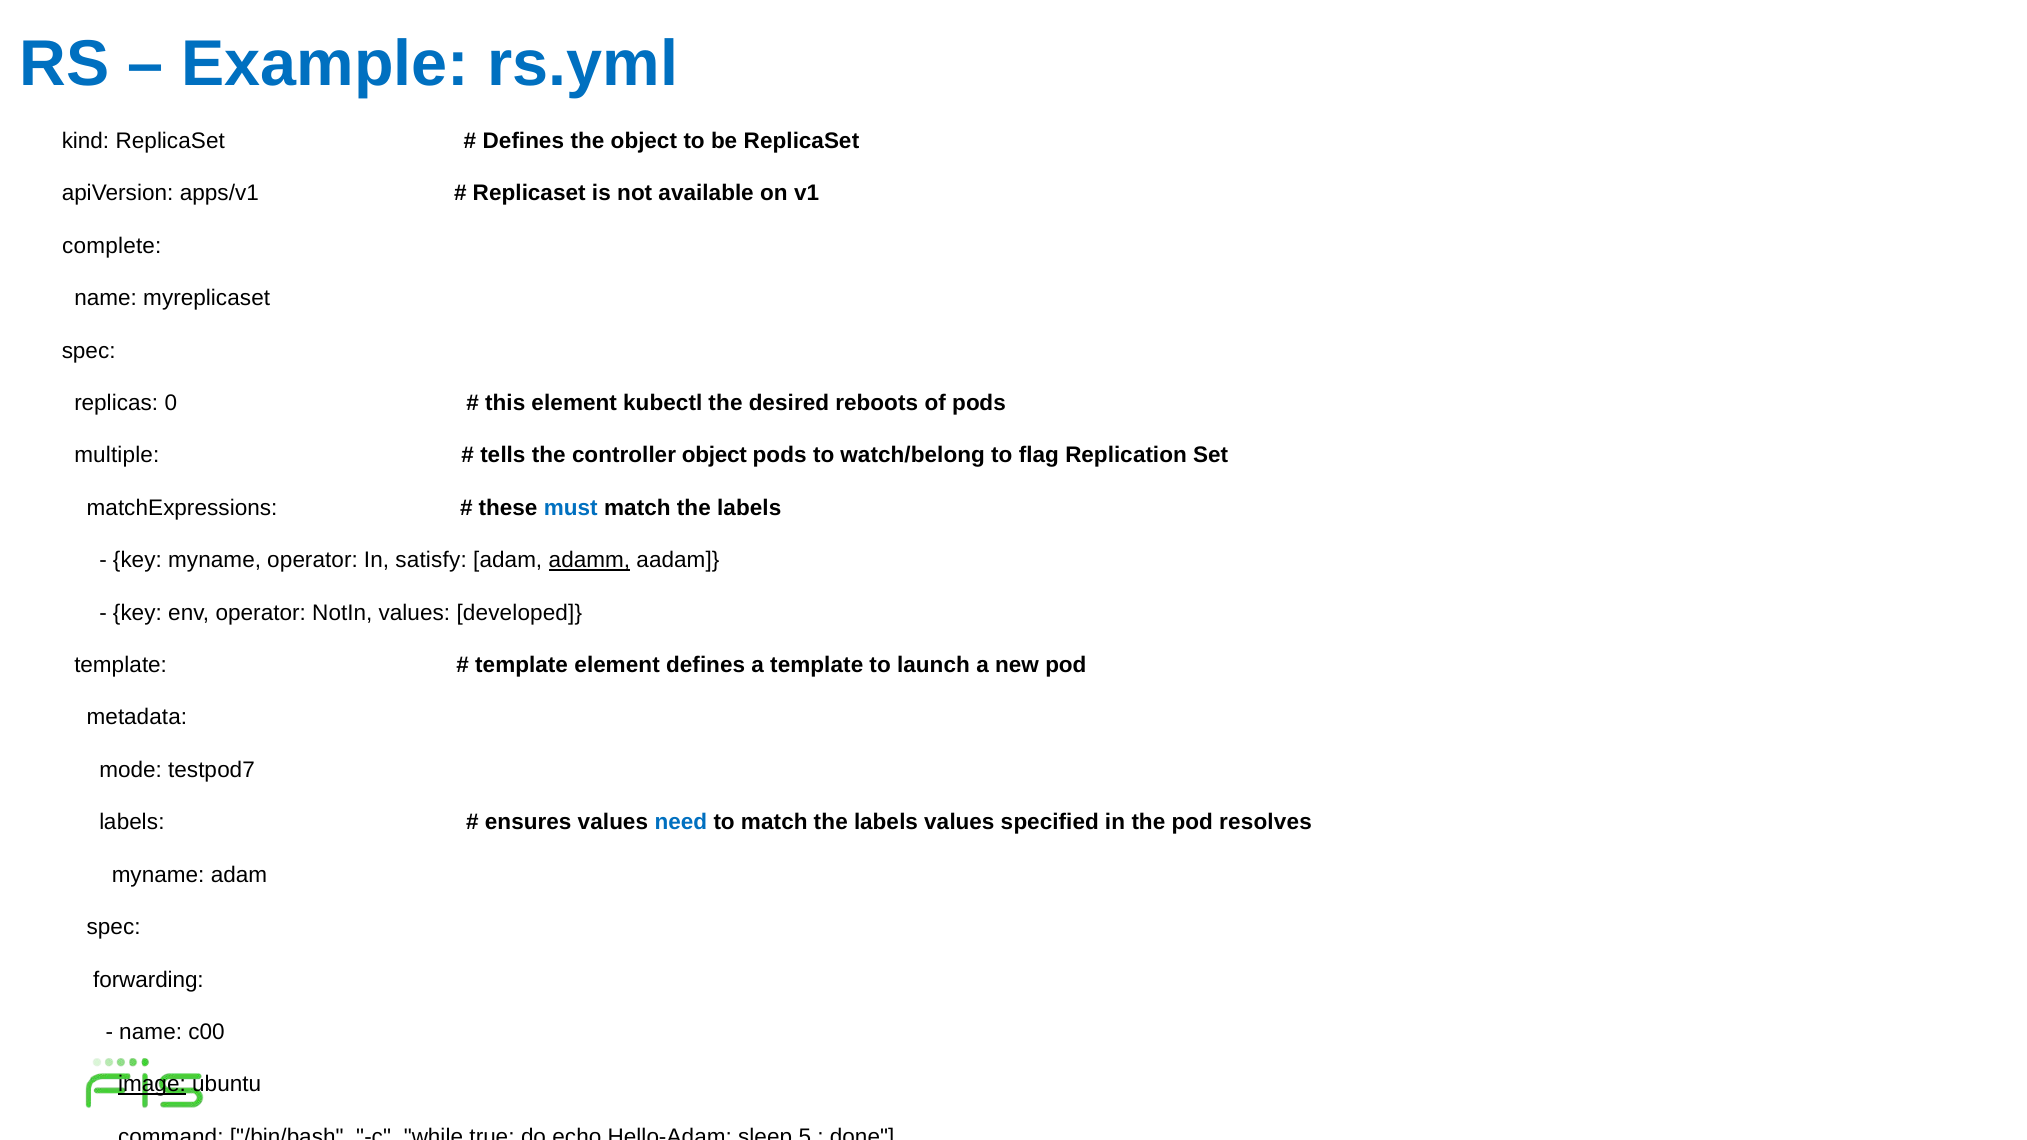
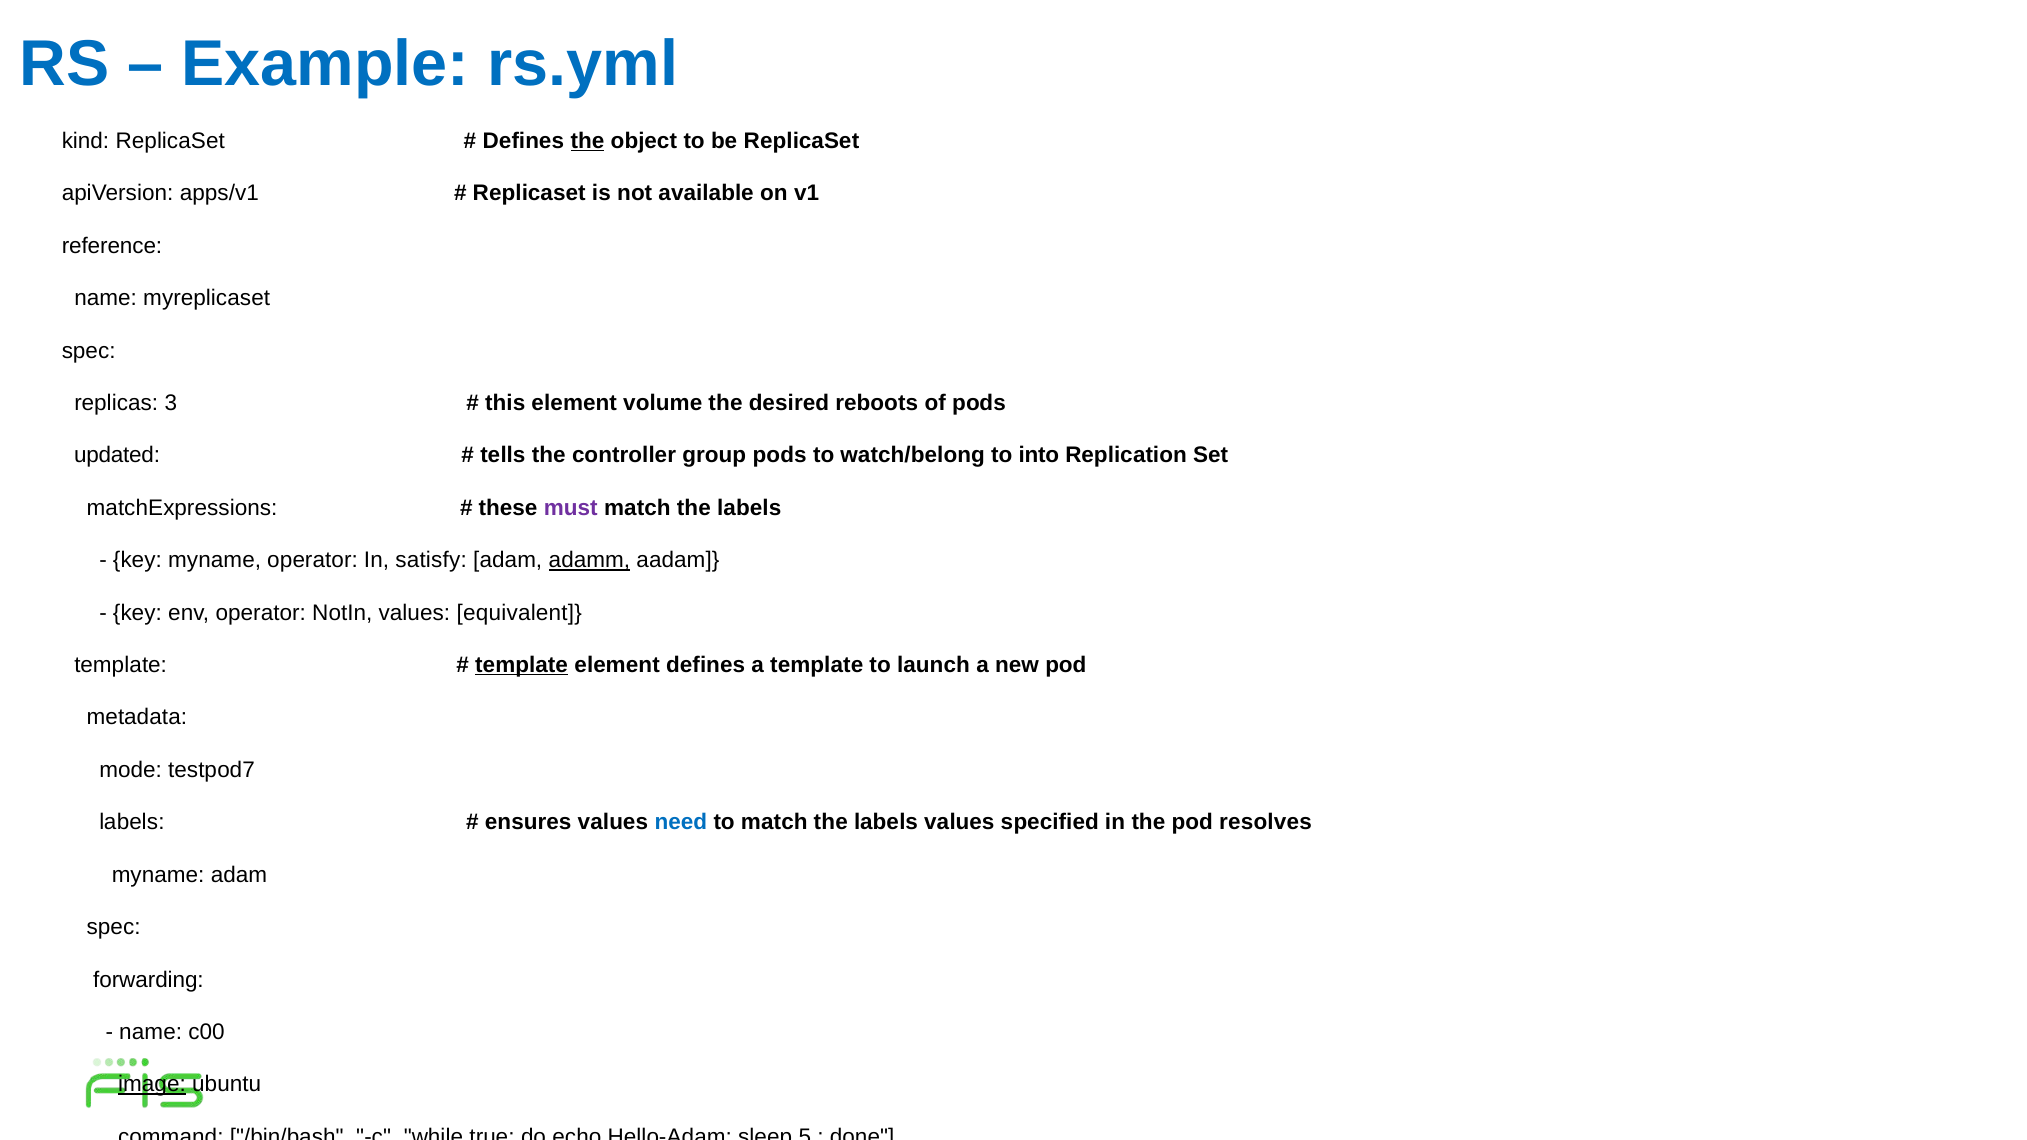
the at (587, 141) underline: none -> present
complete: complete -> reference
0: 0 -> 3
kubectl: kubectl -> volume
multiple: multiple -> updated
controller object: object -> group
flag: flag -> into
must colour: blue -> purple
developed: developed -> equivalent
template at (522, 665) underline: none -> present
